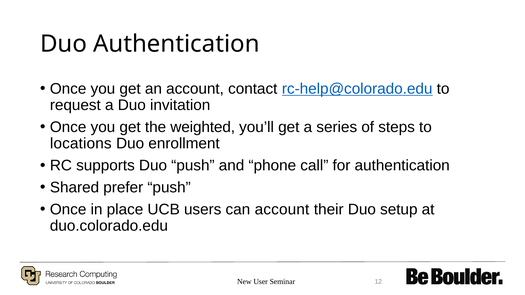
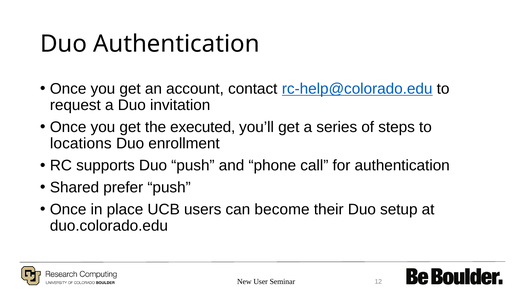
weighted: weighted -> executed
can account: account -> become
